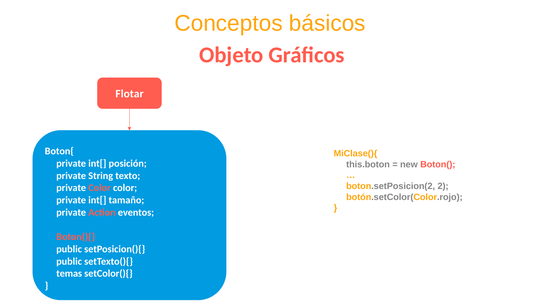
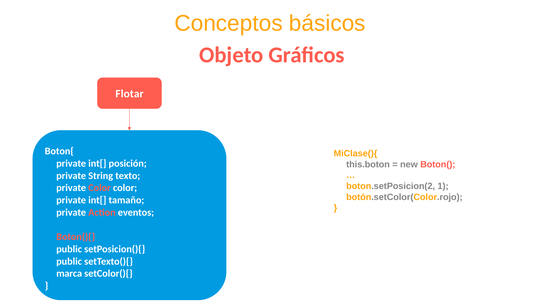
2: 2 -> 1
temas: temas -> marca
